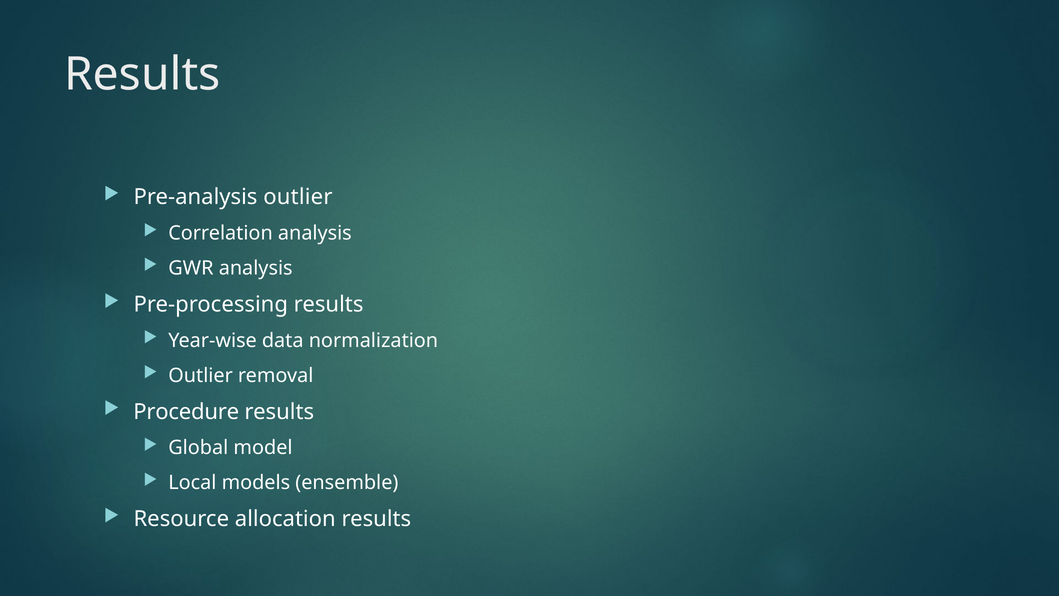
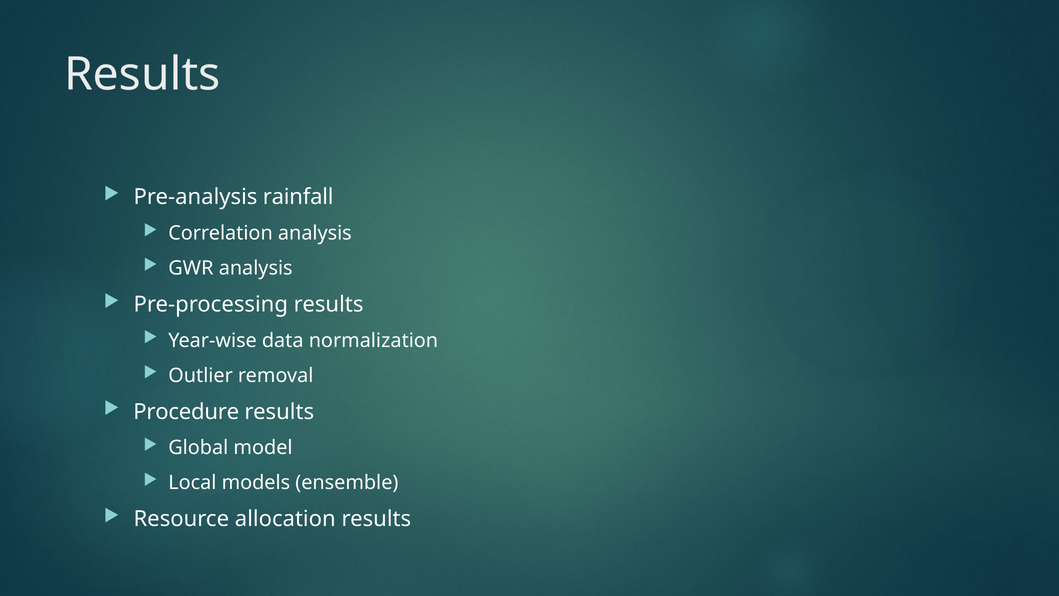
Pre-analysis outlier: outlier -> rainfall
